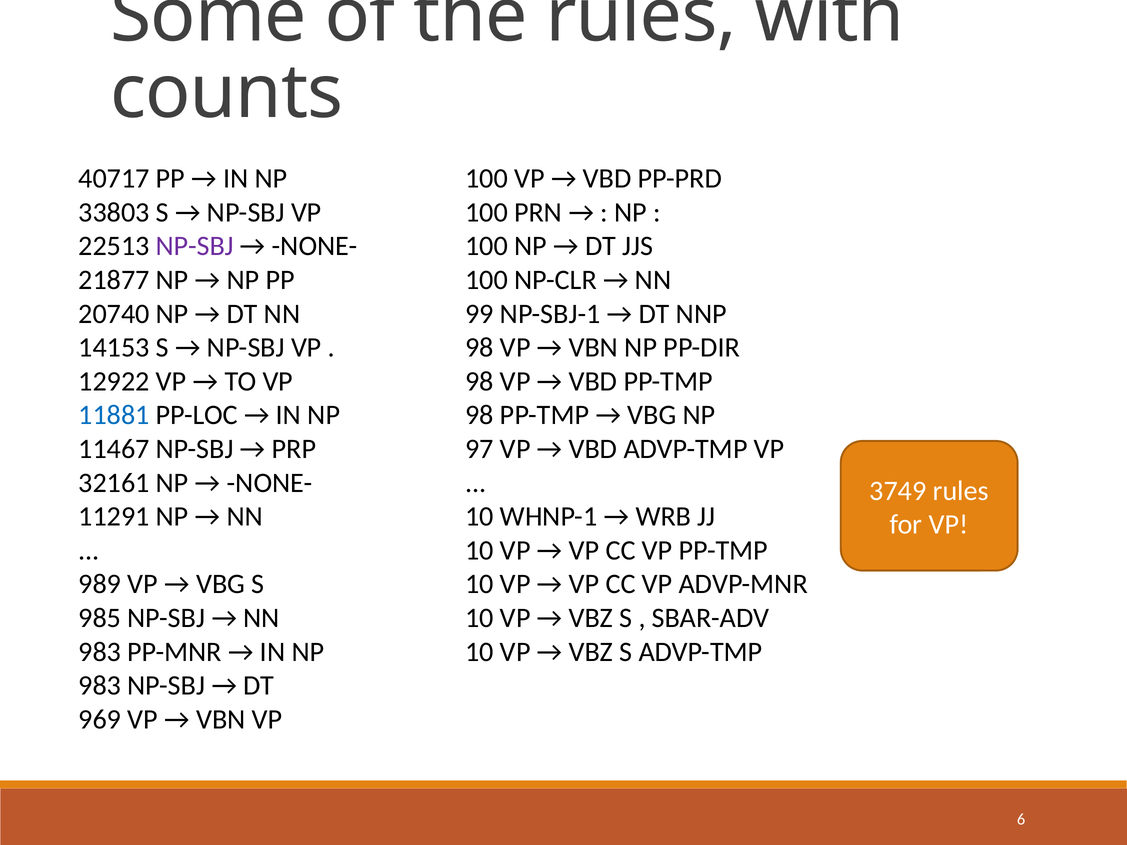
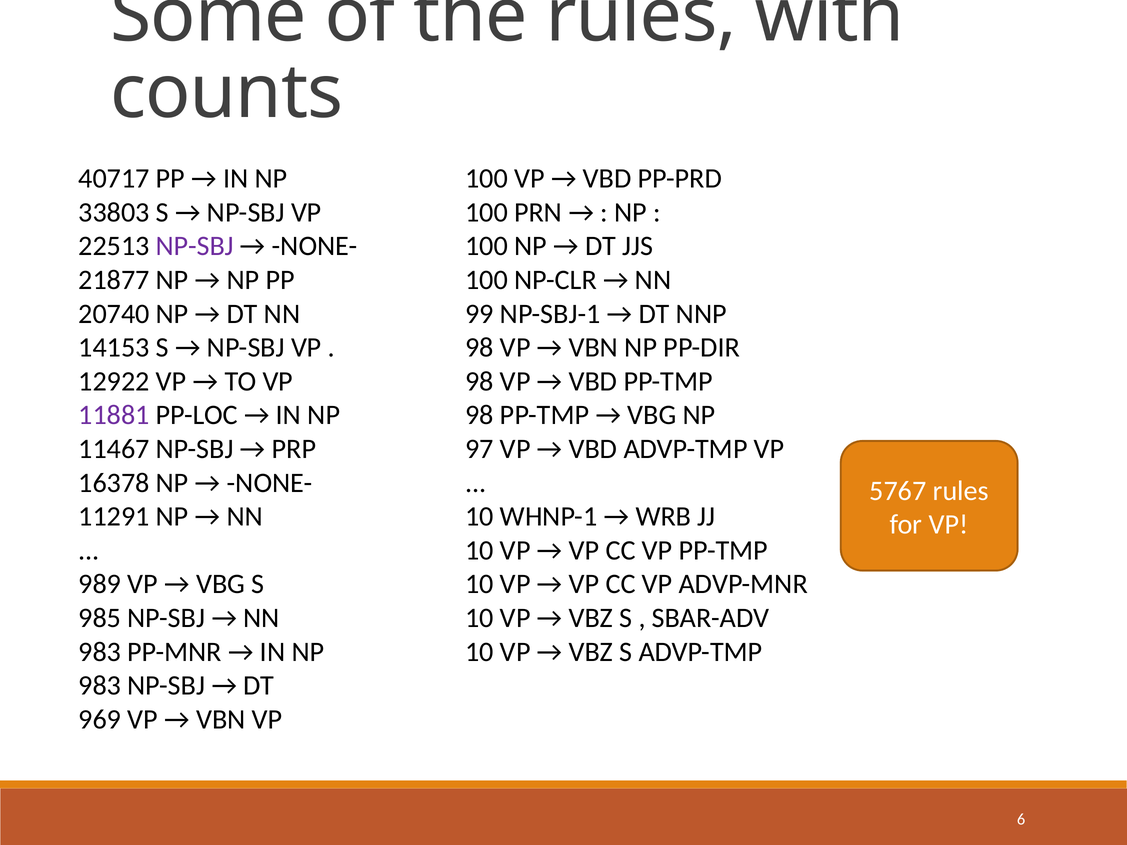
11881 colour: blue -> purple
32161: 32161 -> 16378
3749: 3749 -> 5767
